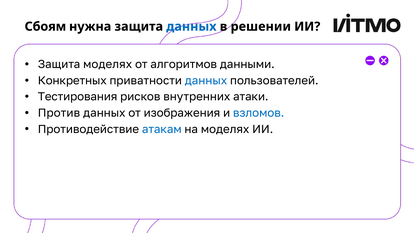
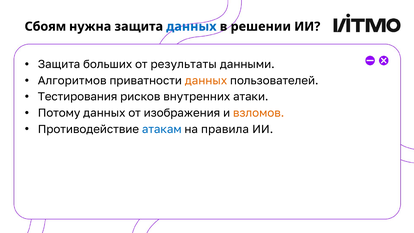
Защита моделях: моделях -> больших
алгоритмов: алгоритмов -> результаты
Конкретных: Конкретных -> Алгоритмов
данных at (206, 81) colour: blue -> orange
Против: Против -> Потому
взломов colour: blue -> orange
на моделях: моделях -> правила
